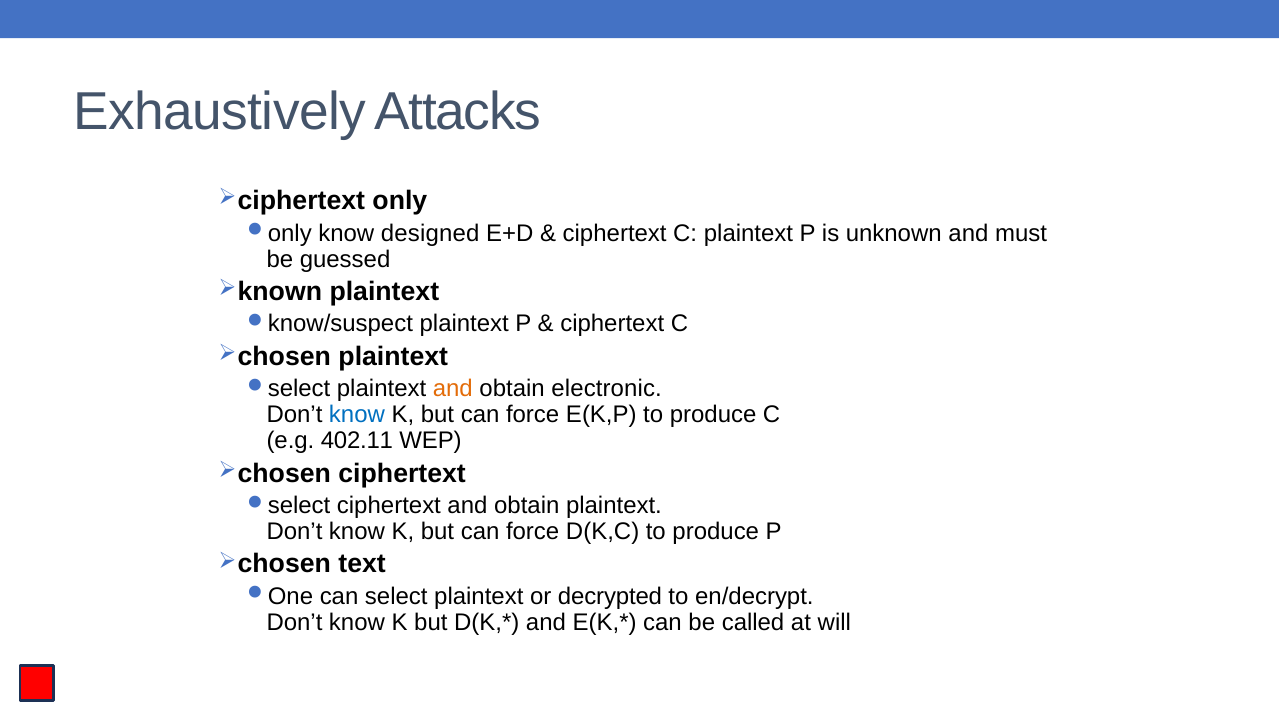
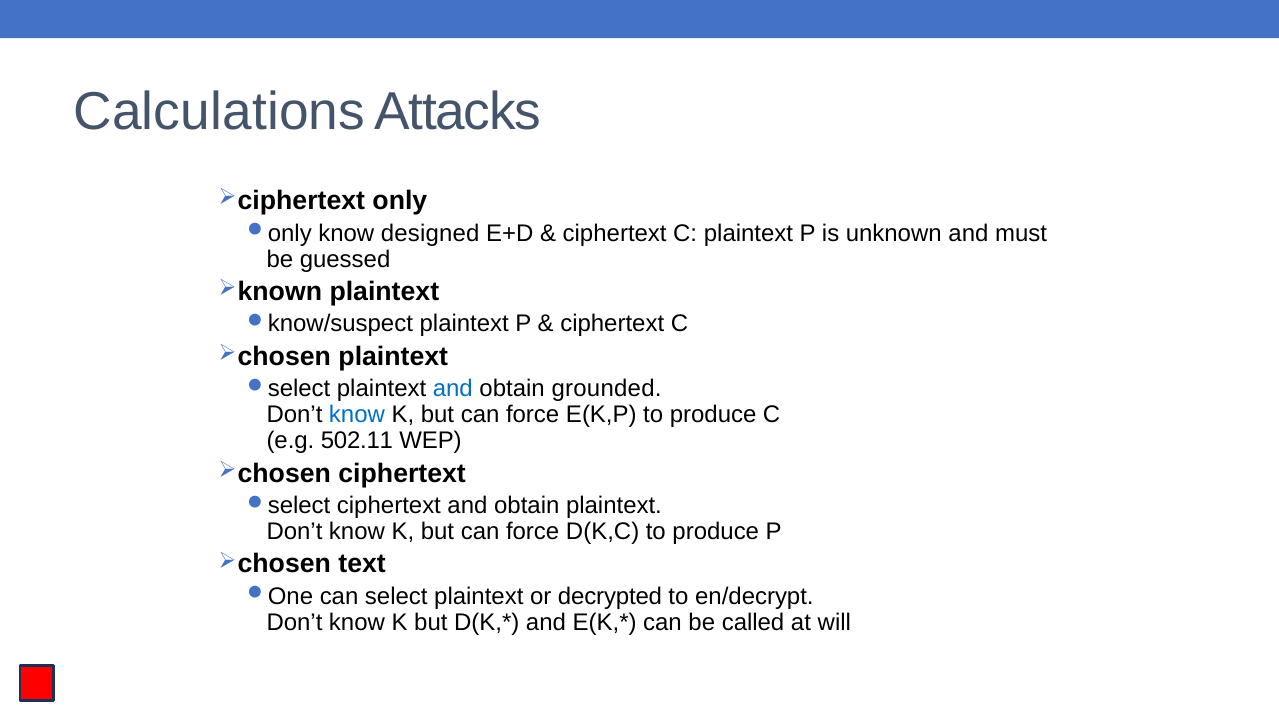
Exhaustively: Exhaustively -> Calculations
and at (453, 389) colour: orange -> blue
electronic: electronic -> grounded
402.11: 402.11 -> 502.11
